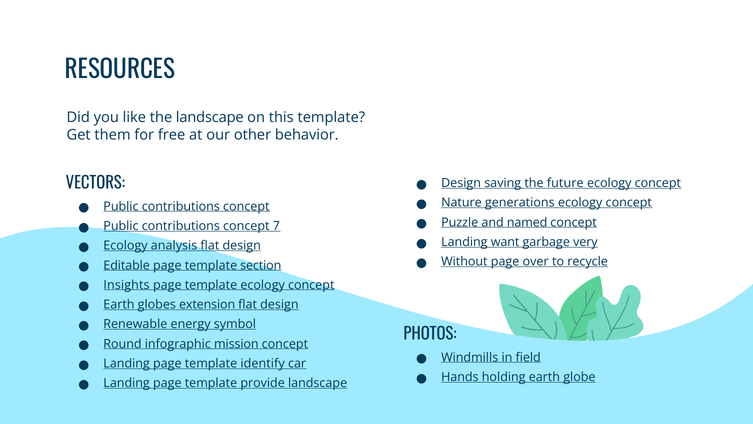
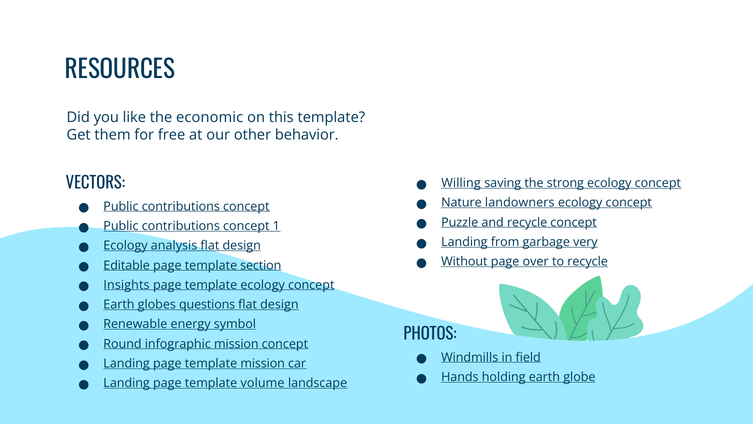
the landscape: landscape -> economic
Design at (461, 183): Design -> Willing
future: future -> strong
generations: generations -> landowners
and named: named -> recycle
7: 7 -> 1
want: want -> from
extension: extension -> questions
template identify: identify -> mission
provide: provide -> volume
